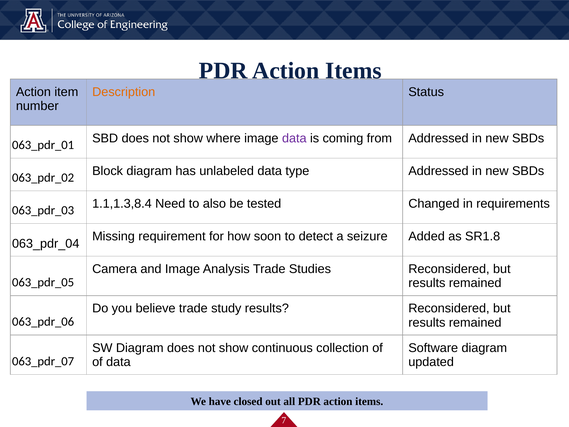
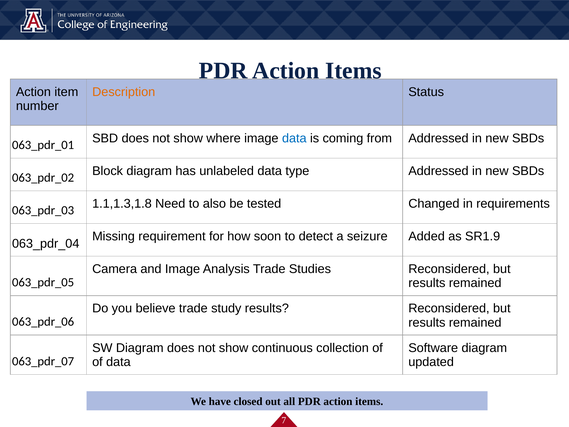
data at (294, 138) colour: purple -> blue
1.1,1.3,8.4: 1.1,1.3,8.4 -> 1.1,1.3,1.8
SR1.8: SR1.8 -> SR1.9
